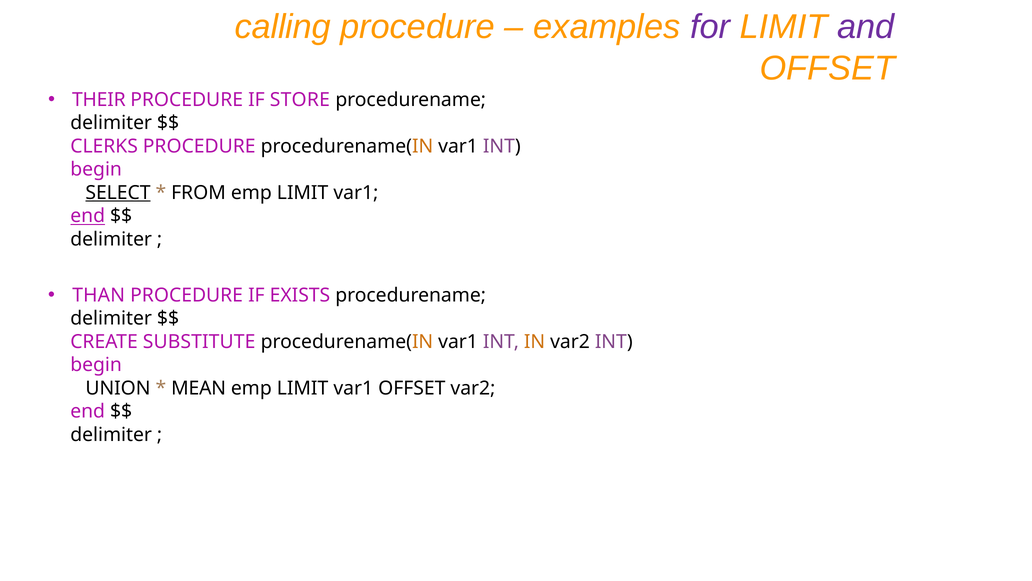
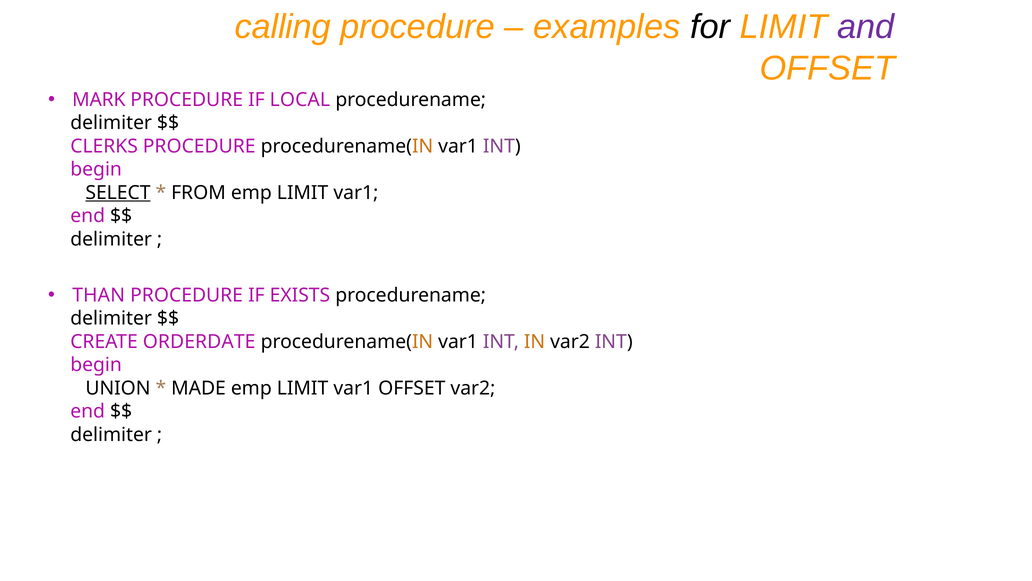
for colour: purple -> black
THEIR: THEIR -> MARK
STORE: STORE -> LOCAL
end at (88, 216) underline: present -> none
SUBSTITUTE: SUBSTITUTE -> ORDERDATE
MEAN: MEAN -> MADE
